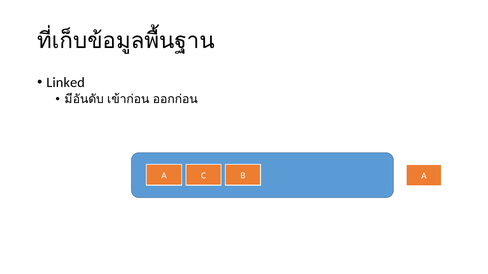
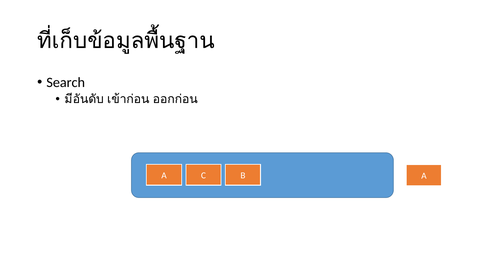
Linked: Linked -> Search
